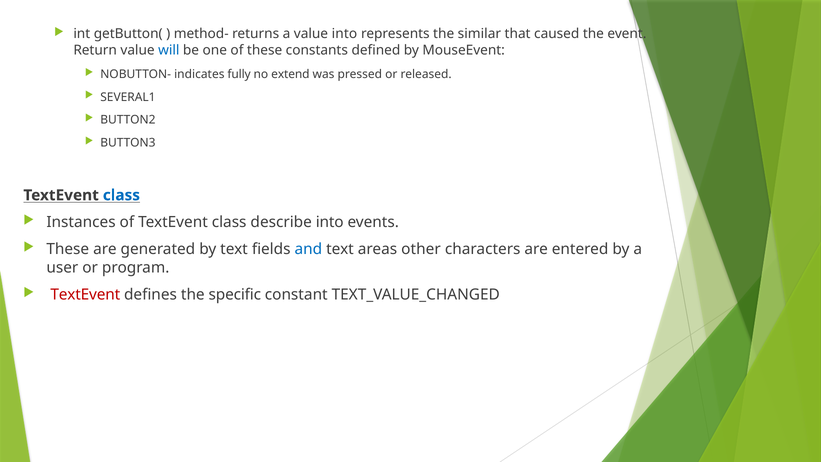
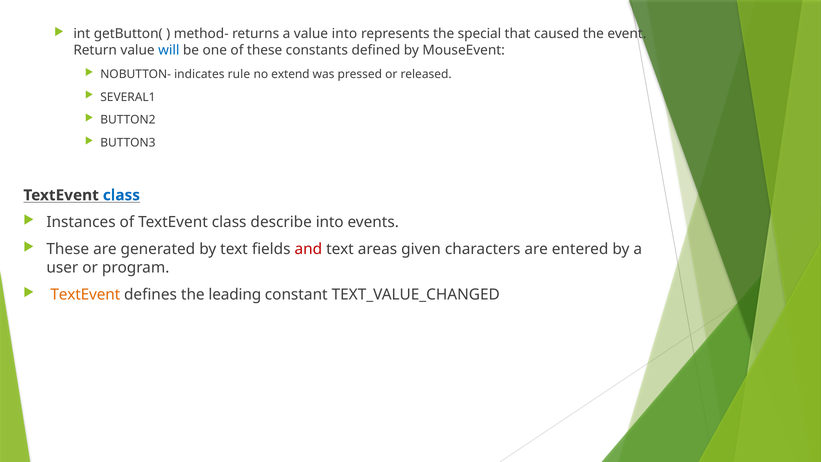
similar: similar -> special
fully: fully -> rule
and colour: blue -> red
other: other -> given
TextEvent at (85, 295) colour: red -> orange
specific: specific -> leading
